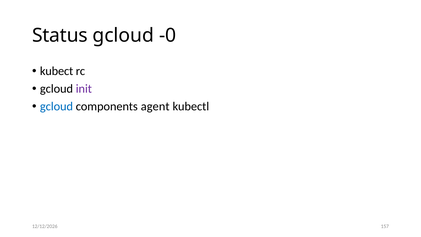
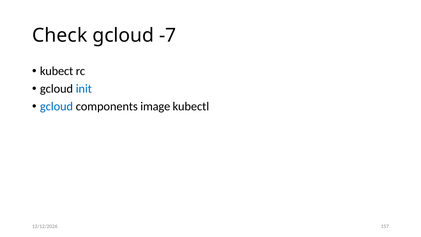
Status: Status -> Check
-0: -0 -> -7
init colour: purple -> blue
agent: agent -> image
